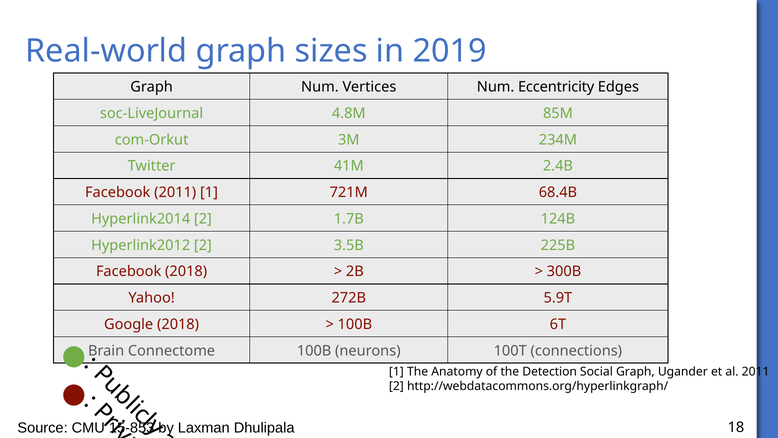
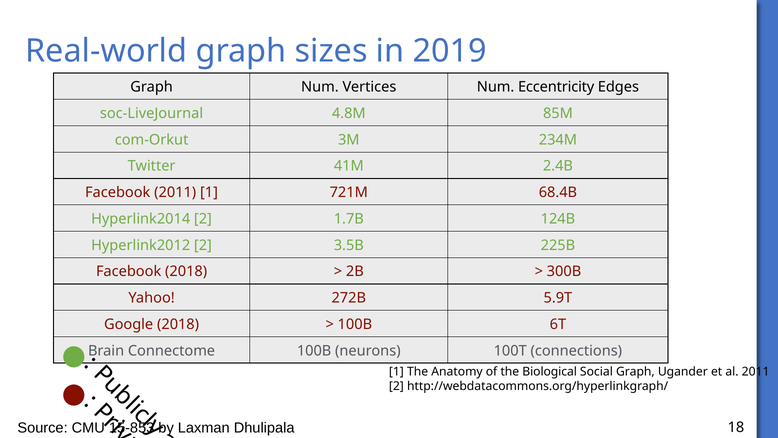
Detection: Detection -> Biological
